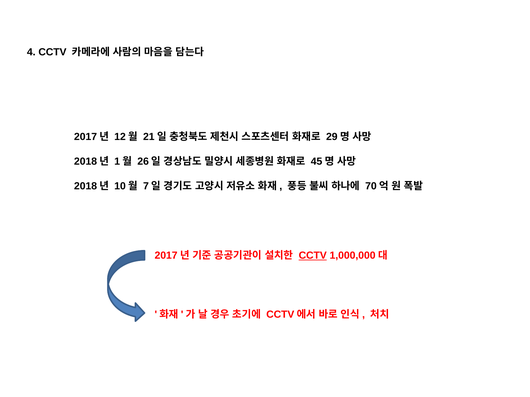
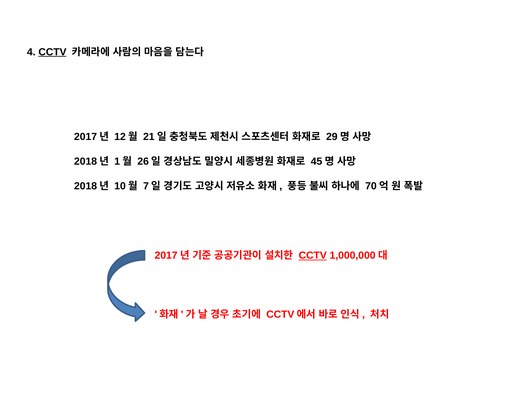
CCTV at (52, 52) underline: none -> present
